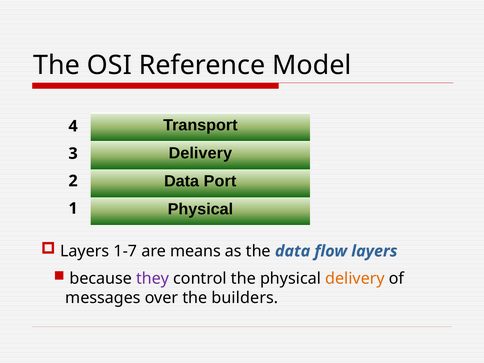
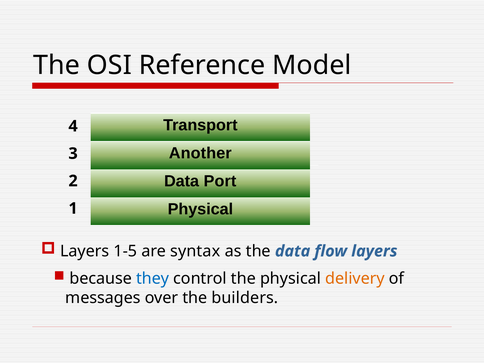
Delivery at (200, 153): Delivery -> Another
1-7: 1-7 -> 1-5
means: means -> syntax
they colour: purple -> blue
